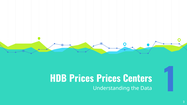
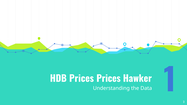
Centers: Centers -> Hawker
